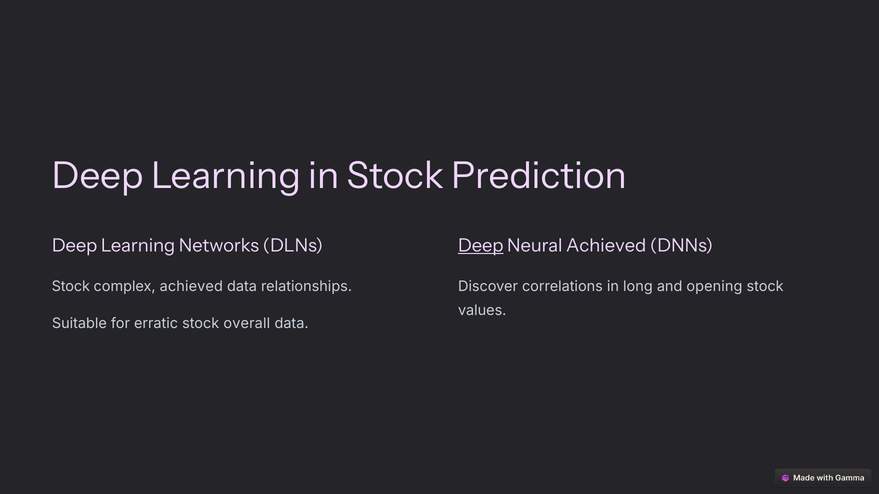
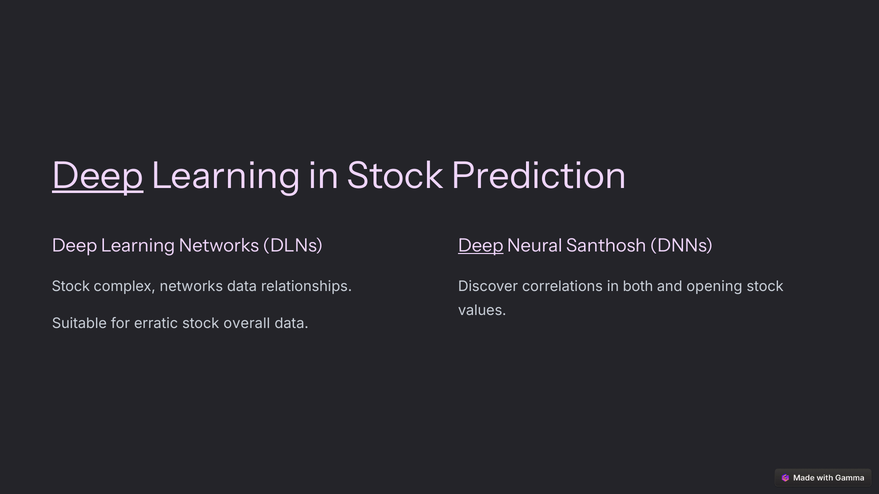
Deep at (98, 176) underline: none -> present
Neural Achieved: Achieved -> Santhosh
complex achieved: achieved -> networks
long: long -> both
